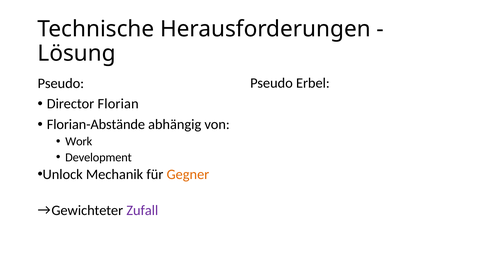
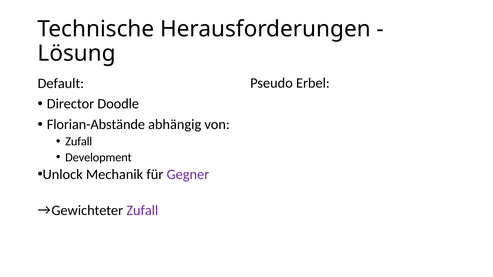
Pseudo at (61, 83): Pseudo -> Default
Florian: Florian -> Doodle
Work at (79, 142): Work -> Zufall
Gegner colour: orange -> purple
